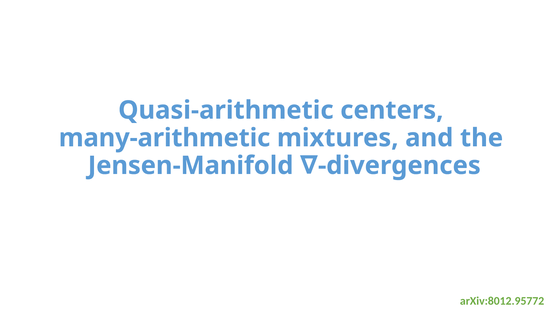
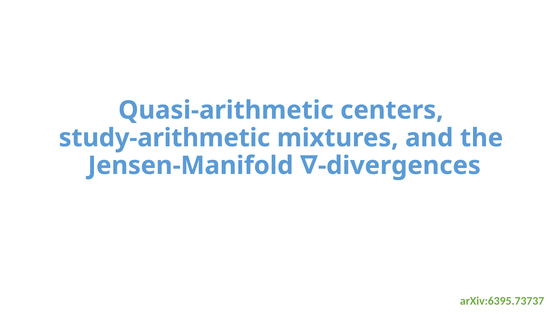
many-arithmetic: many-arithmetic -> study-arithmetic
arXiv:8012.95772: arXiv:8012.95772 -> arXiv:6395.73737
